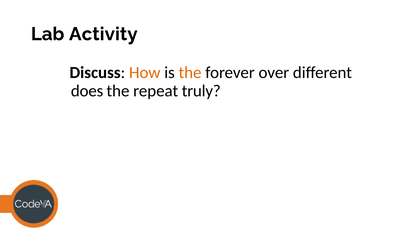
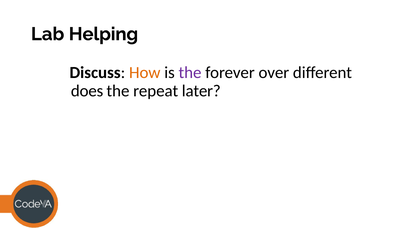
Activity: Activity -> Helping
the at (190, 73) colour: orange -> purple
truly: truly -> later
